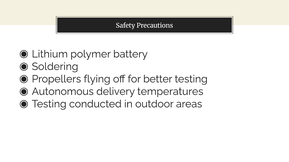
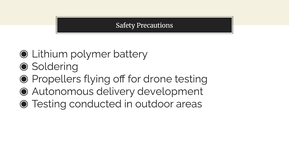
better: better -> drone
temperatures: temperatures -> development
